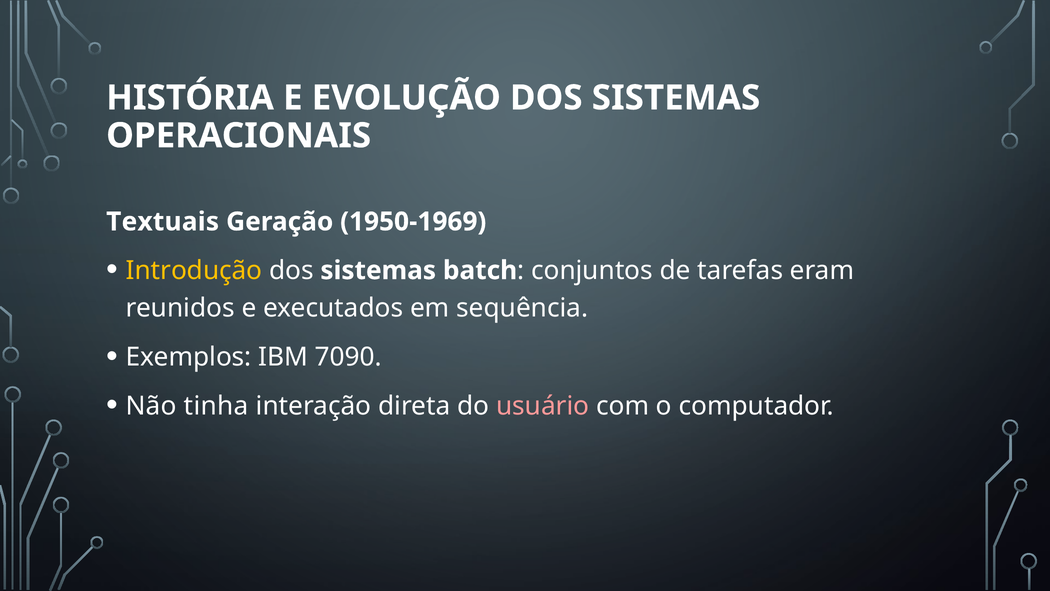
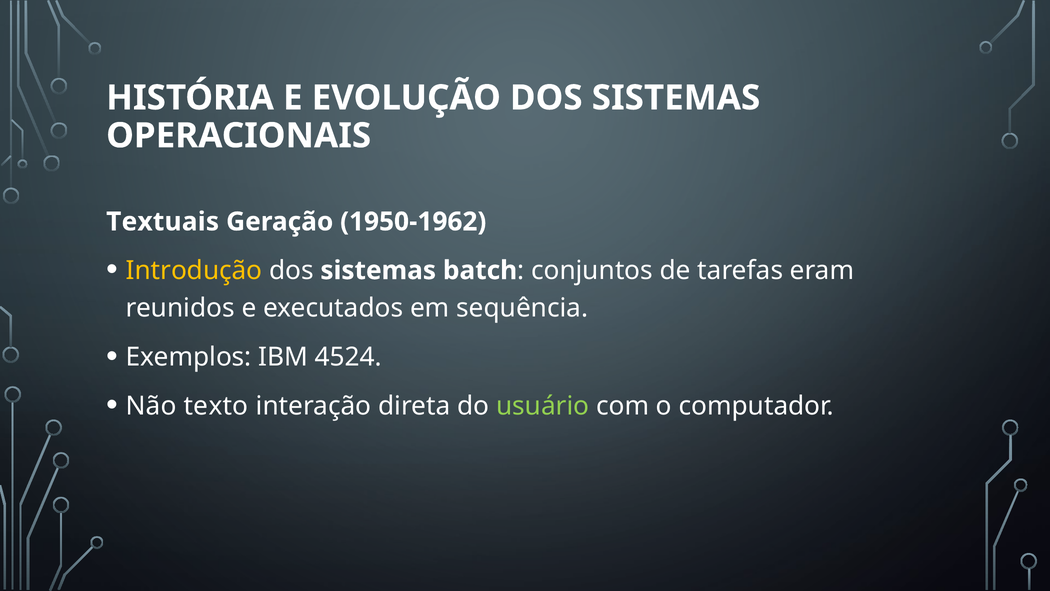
1950-1969: 1950-1969 -> 1950-1962
7090: 7090 -> 4524
tinha: tinha -> texto
usuário colour: pink -> light green
